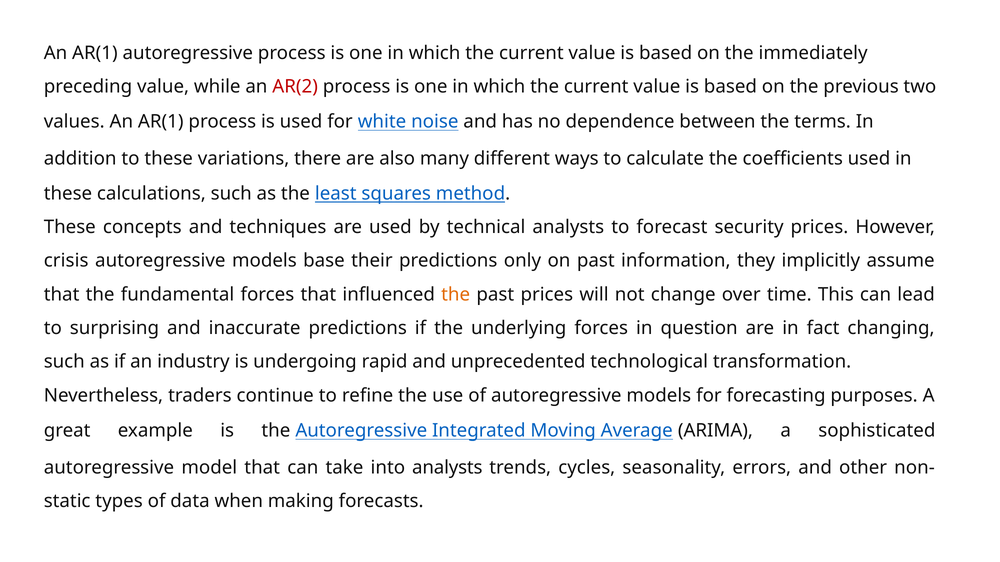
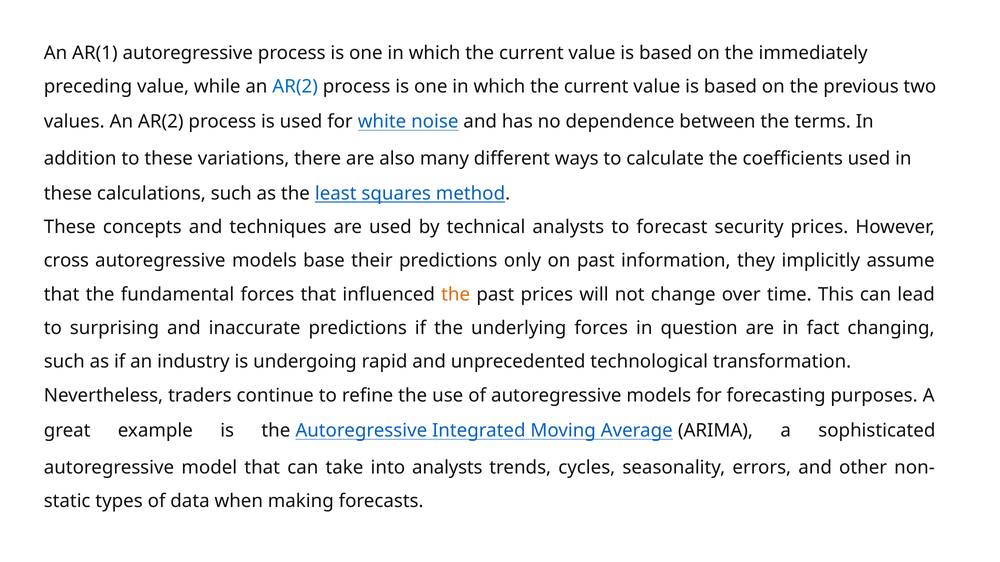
AR(2 at (295, 87) colour: red -> blue
values An AR(1: AR(1 -> AR(2
crisis: crisis -> cross
